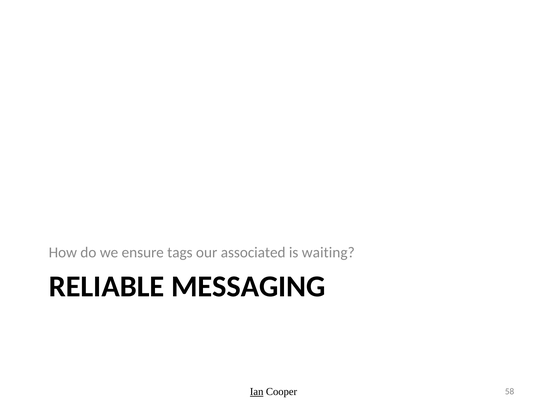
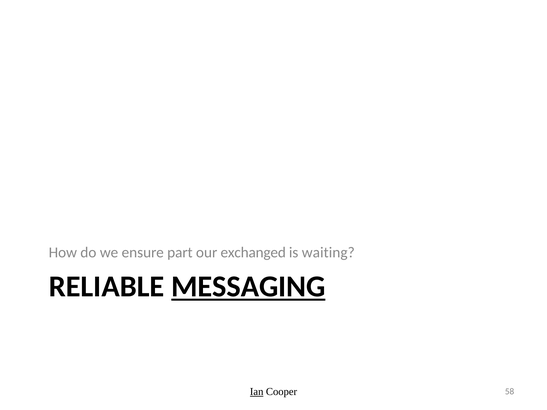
tags: tags -> part
associated: associated -> exchanged
MESSAGING underline: none -> present
